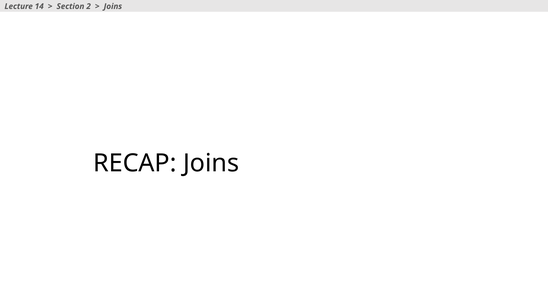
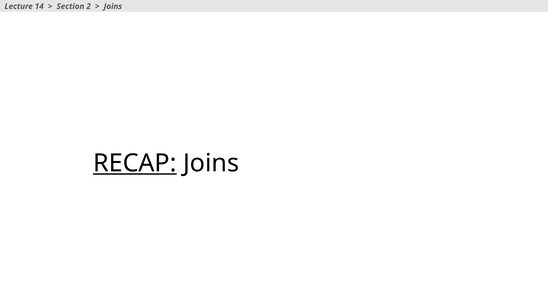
RECAP underline: none -> present
